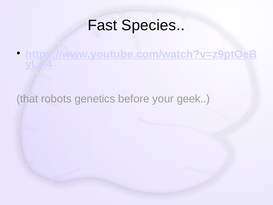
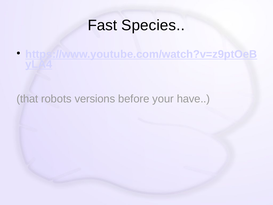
genetics: genetics -> versions
geek: geek -> have
